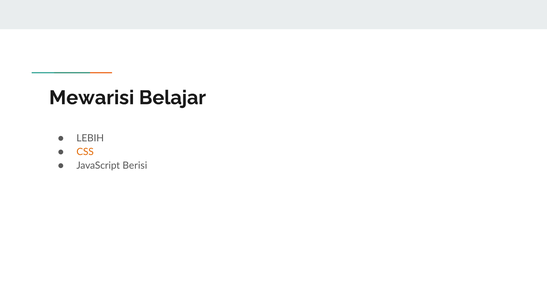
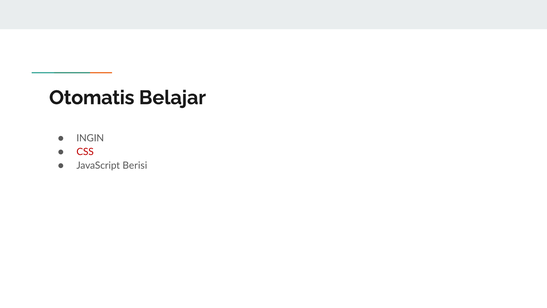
Mewarisi: Mewarisi -> Otomatis
LEBIH: LEBIH -> INGIN
CSS colour: orange -> red
